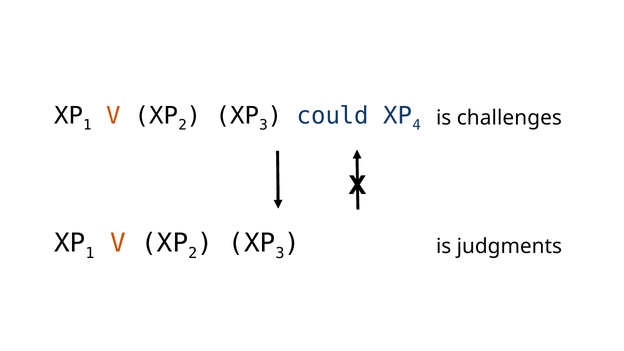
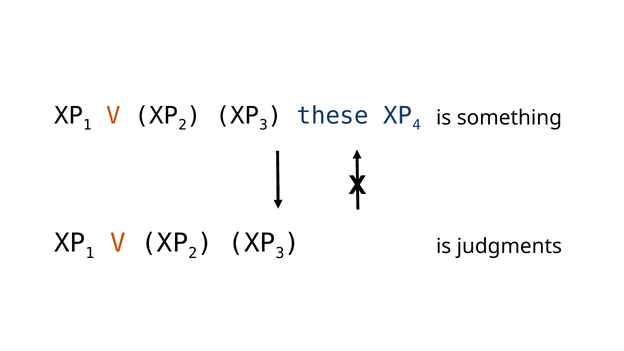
could: could -> these
challenges: challenges -> something
